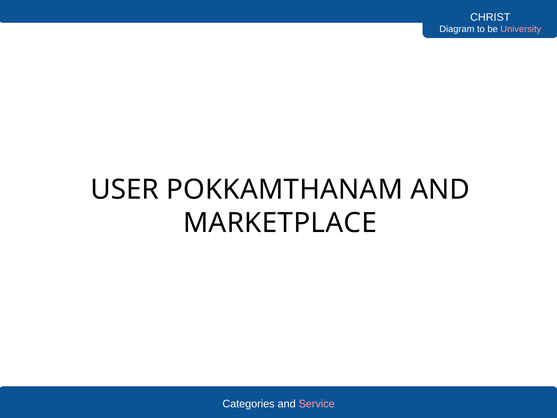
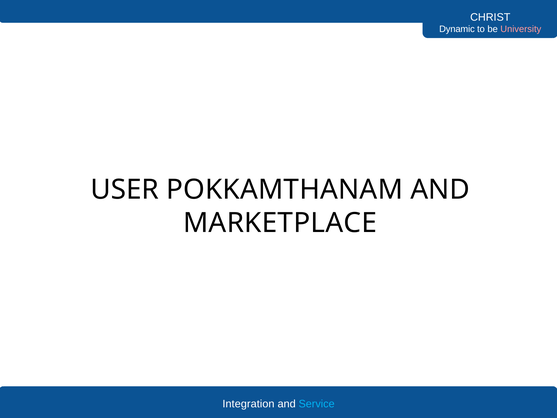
Diagram: Diagram -> Dynamic
Categories: Categories -> Integration
Service colour: pink -> light blue
